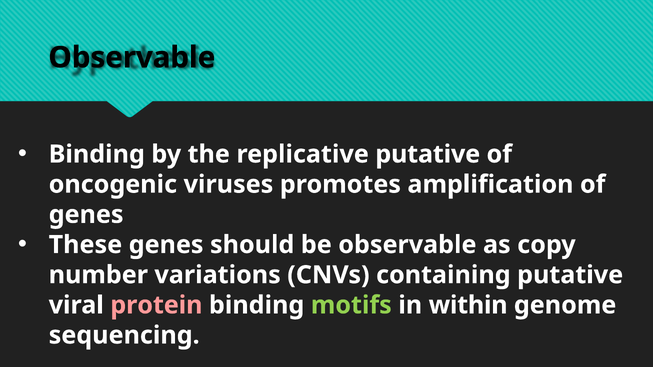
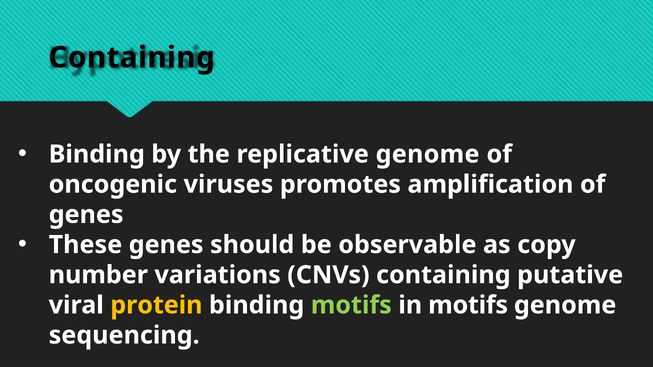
Observable at (132, 58): Observable -> Containing
replicative putative: putative -> genome
protein colour: pink -> yellow
in within: within -> motifs
